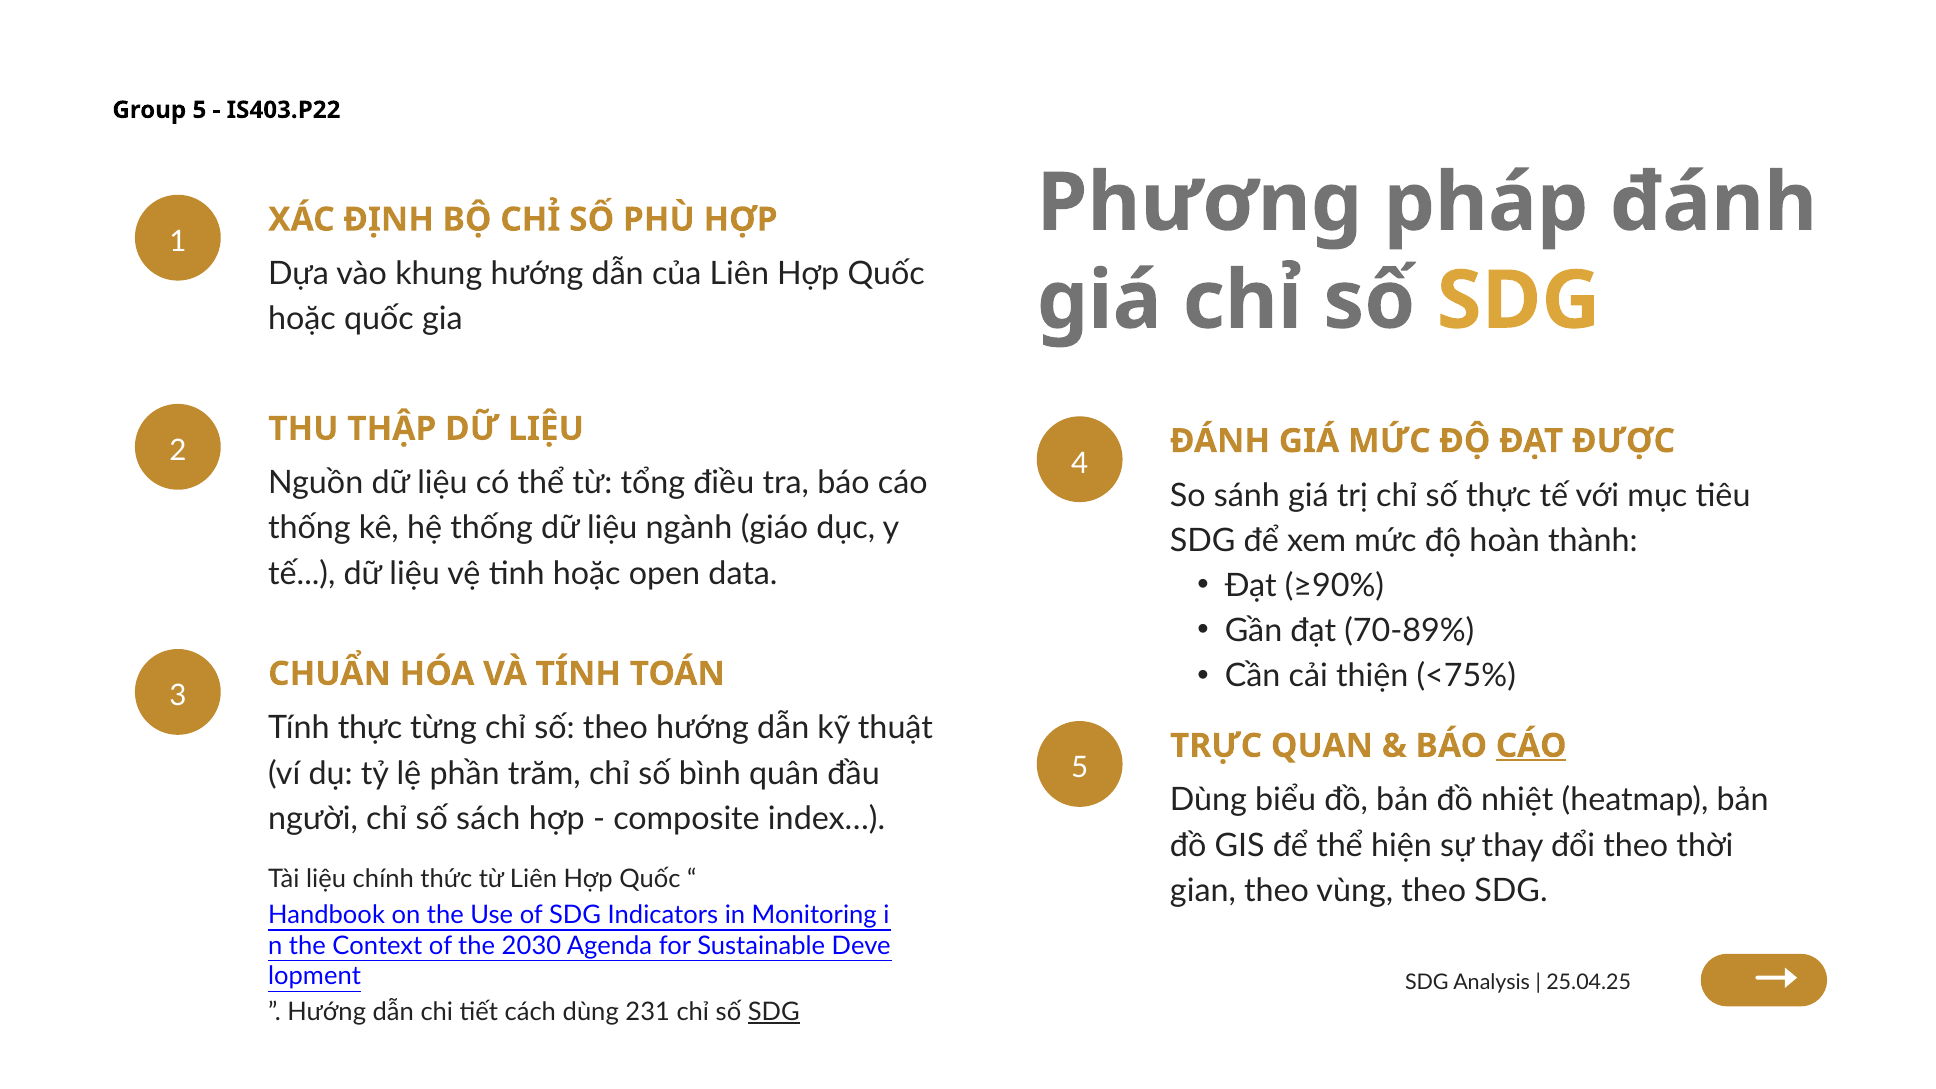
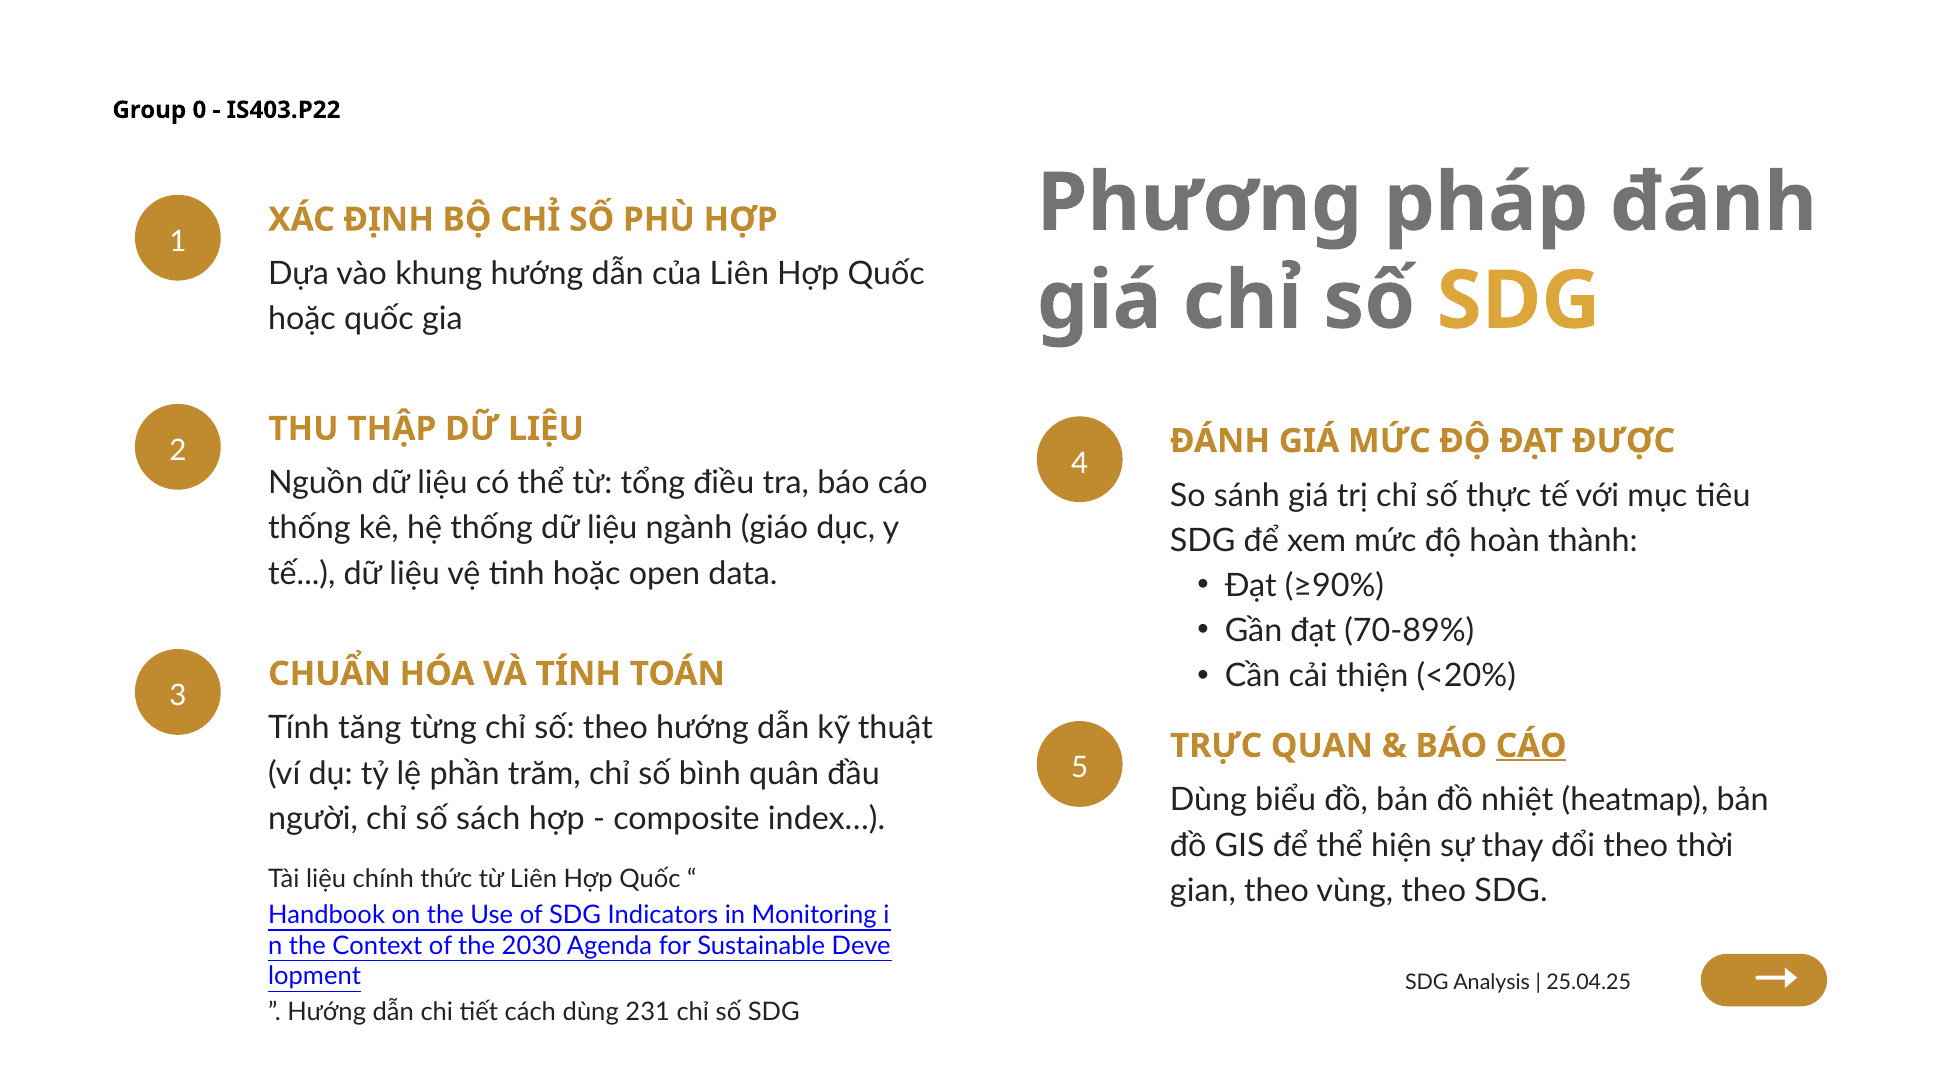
Group 5: 5 -> 0
<75%: <75% -> <20%
Tính thực: thực -> tăng
SDG at (774, 1012) underline: present -> none
